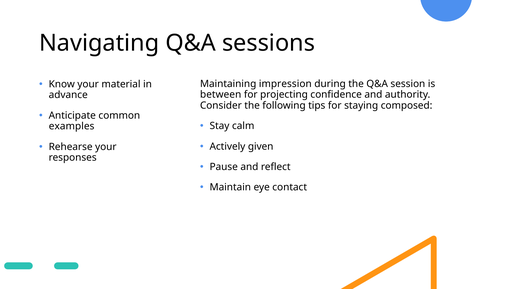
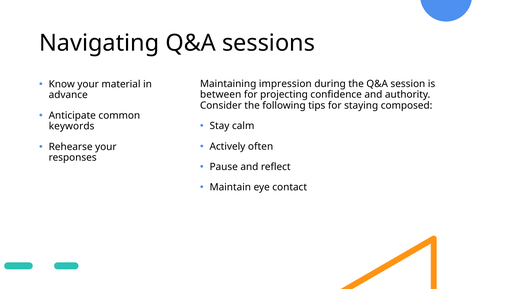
examples: examples -> keywords
given: given -> often
